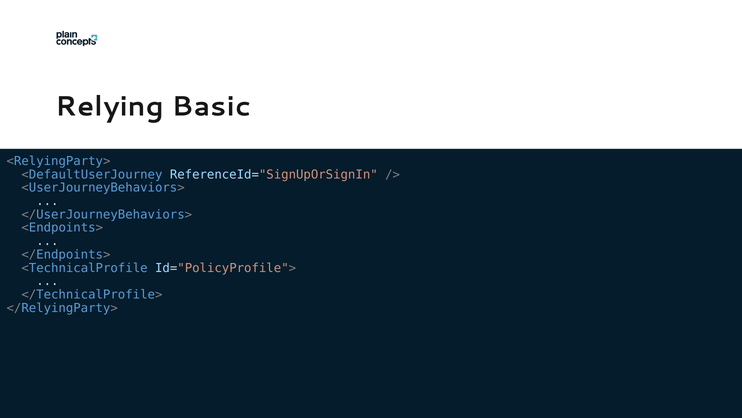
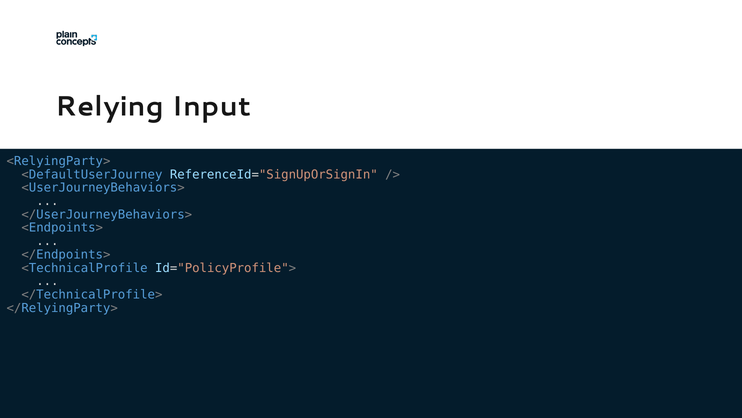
Basic: Basic -> Input
